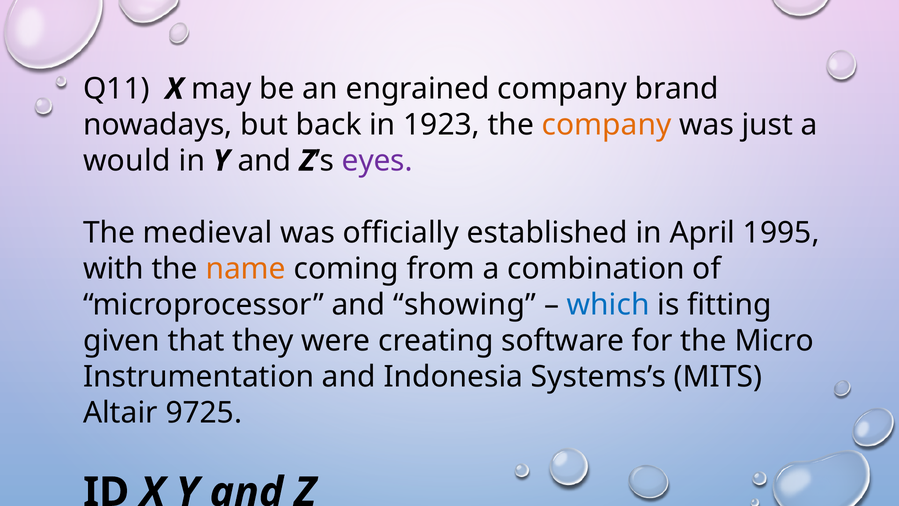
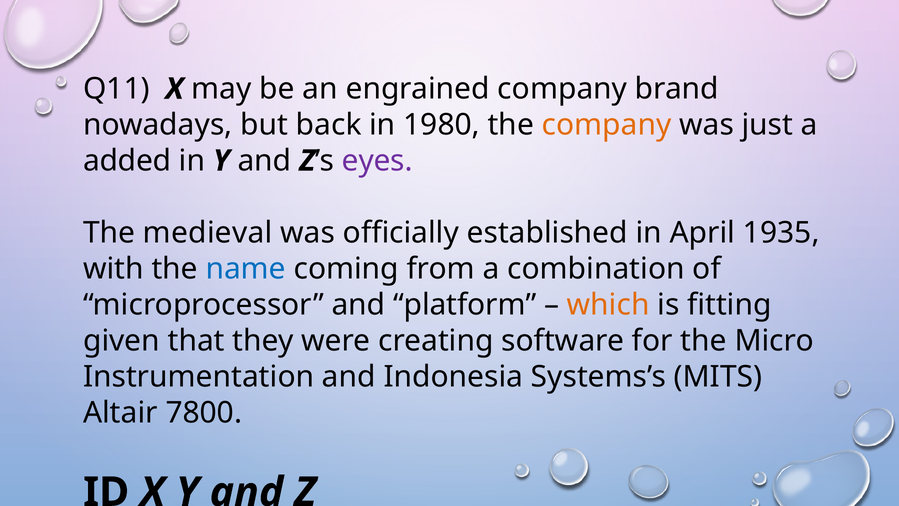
1923: 1923 -> 1980
would: would -> added
1995: 1995 -> 1935
name colour: orange -> blue
showing: showing -> platform
which colour: blue -> orange
9725: 9725 -> 7800
